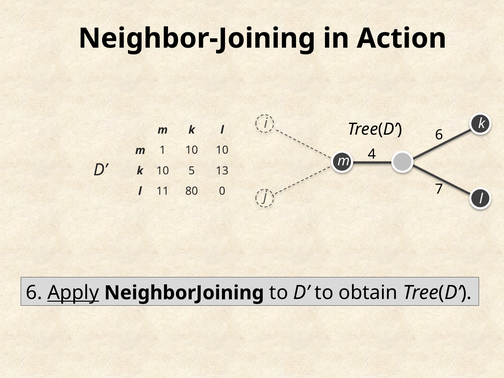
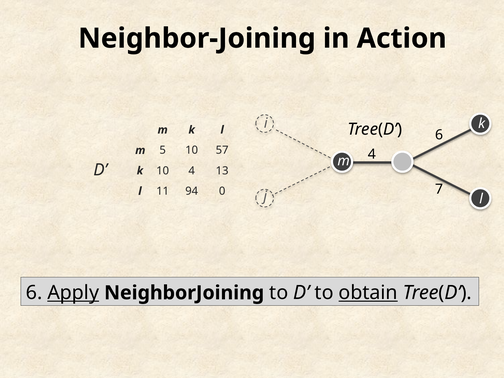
1: 1 -> 5
10 10: 10 -> 57
10 5: 5 -> 4
80: 80 -> 94
obtain underline: none -> present
